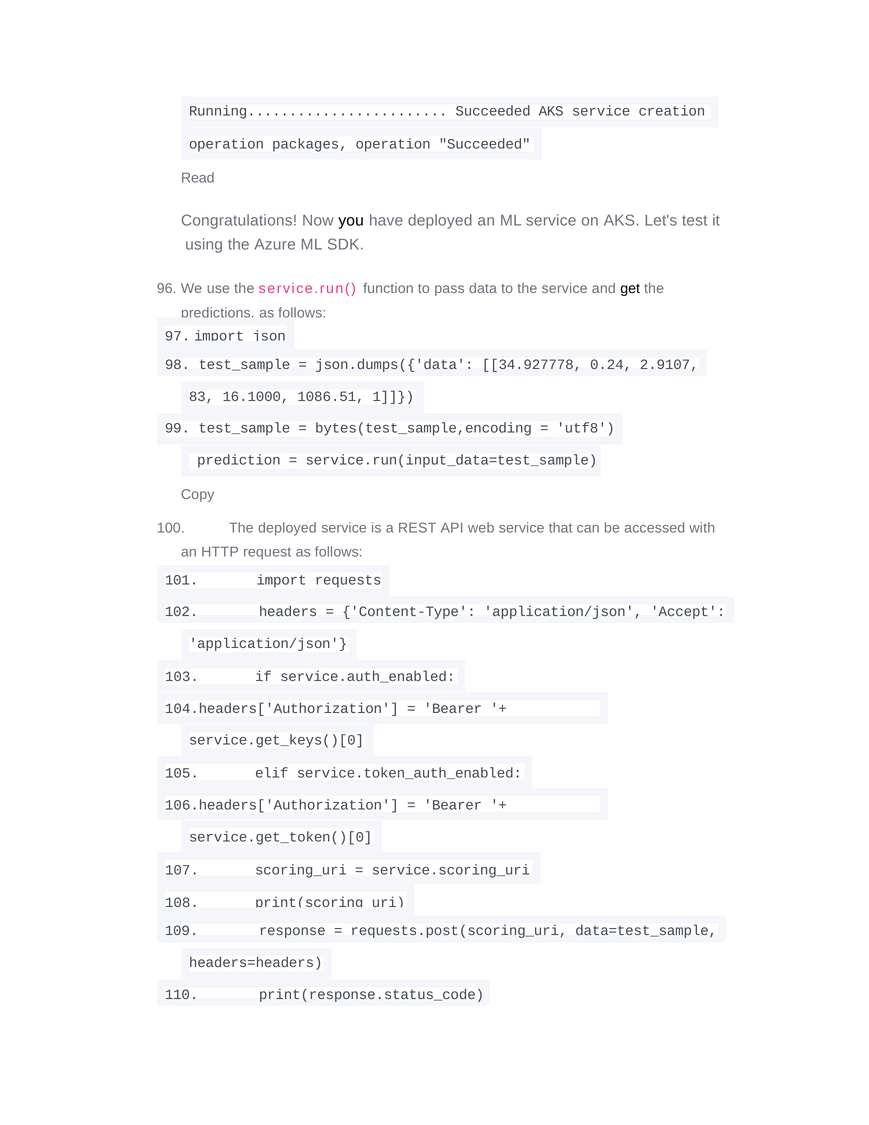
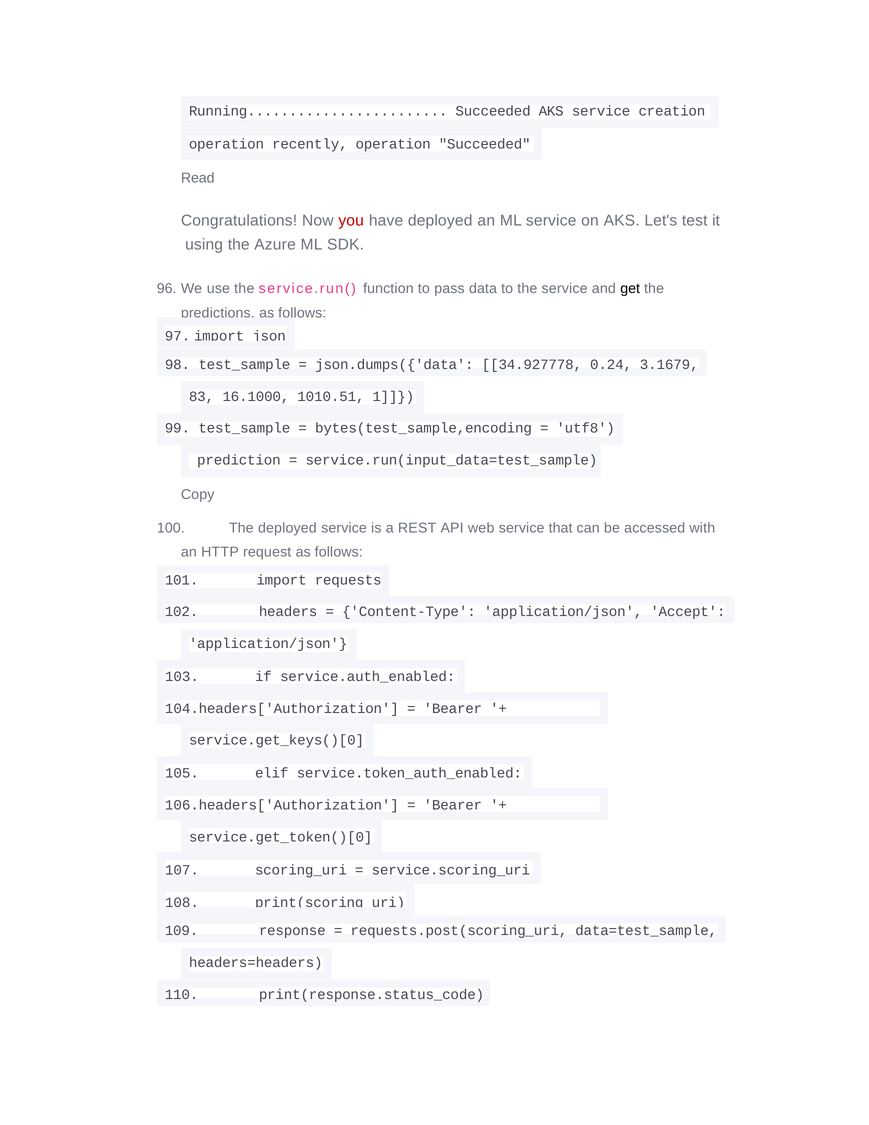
packages: packages -> recently
you colour: black -> red
2.9107: 2.9107 -> 3.1679
1086.51: 1086.51 -> 1010.51
